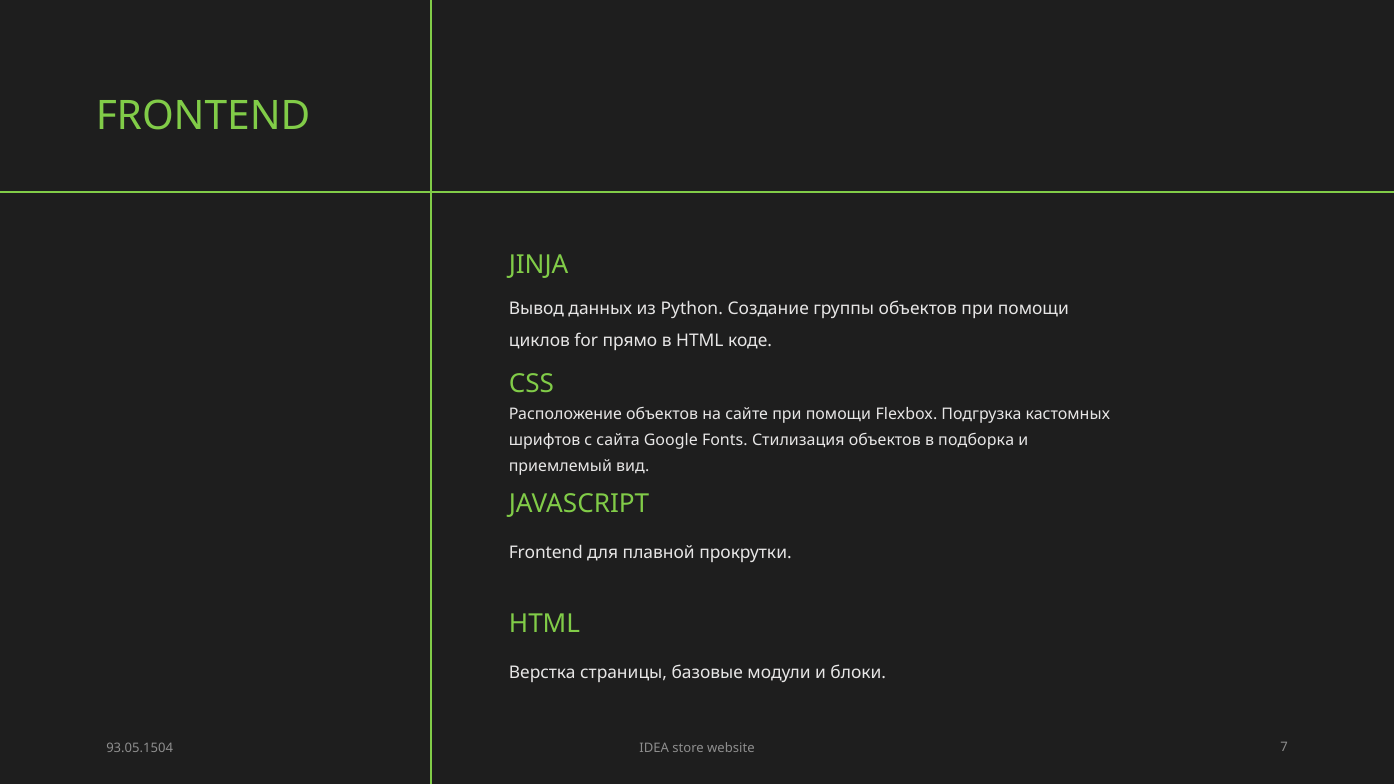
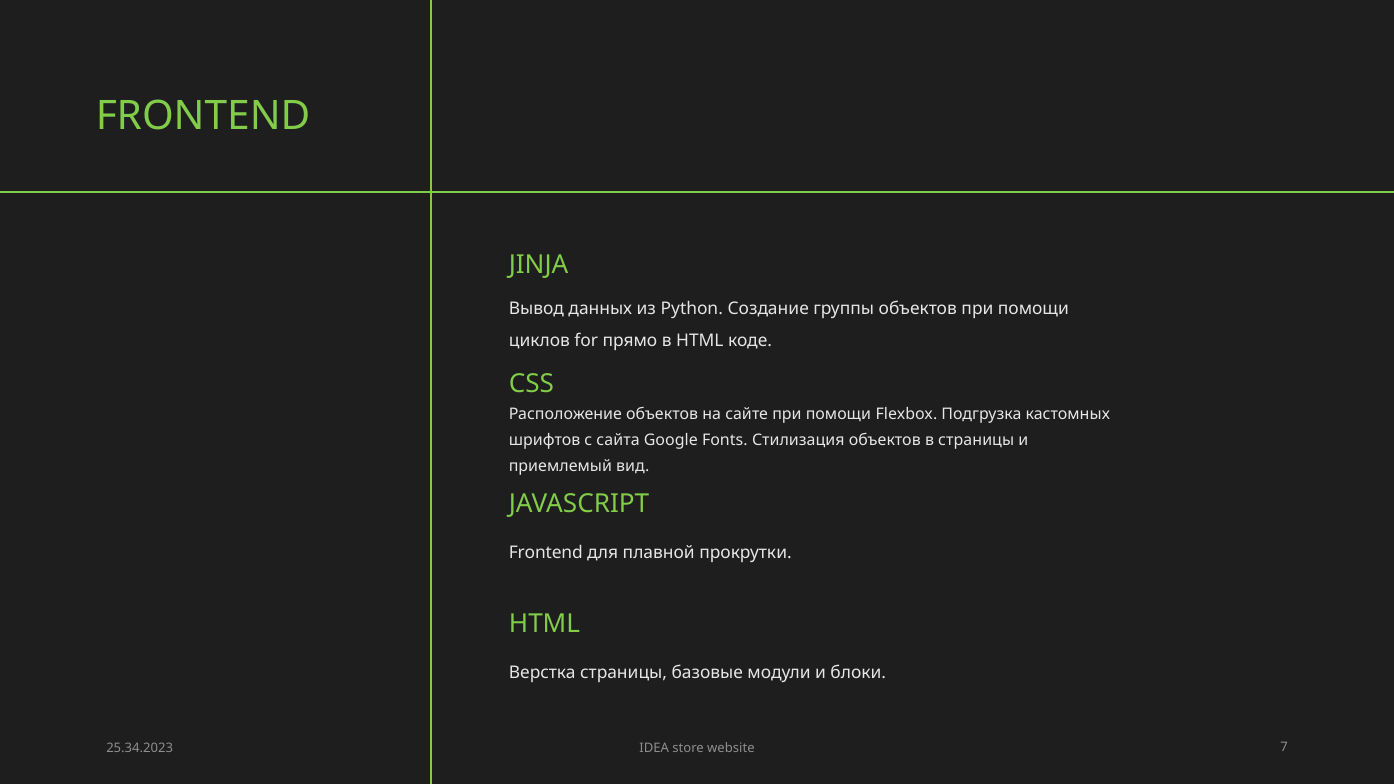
в подборка: подборка -> страницы
93.05.1504: 93.05.1504 -> 25.34.2023
